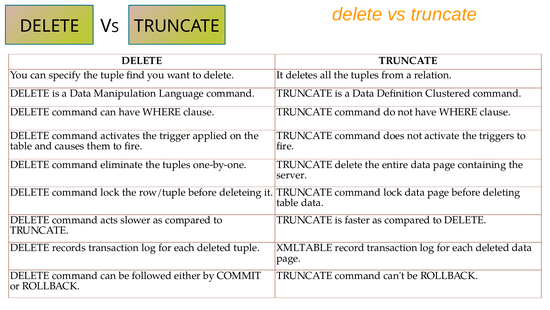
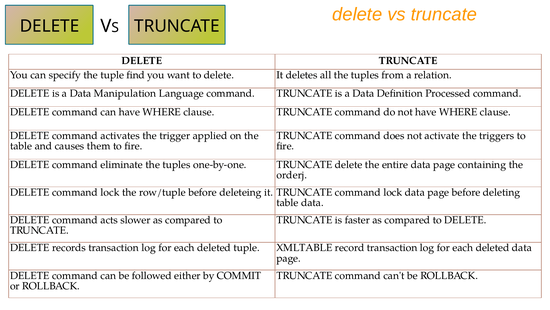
Clustered: Clustered -> Processed
server: server -> orderj
